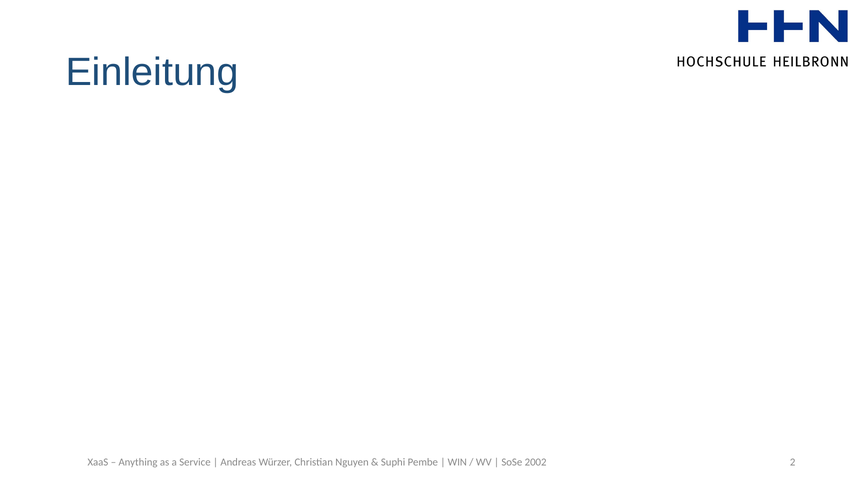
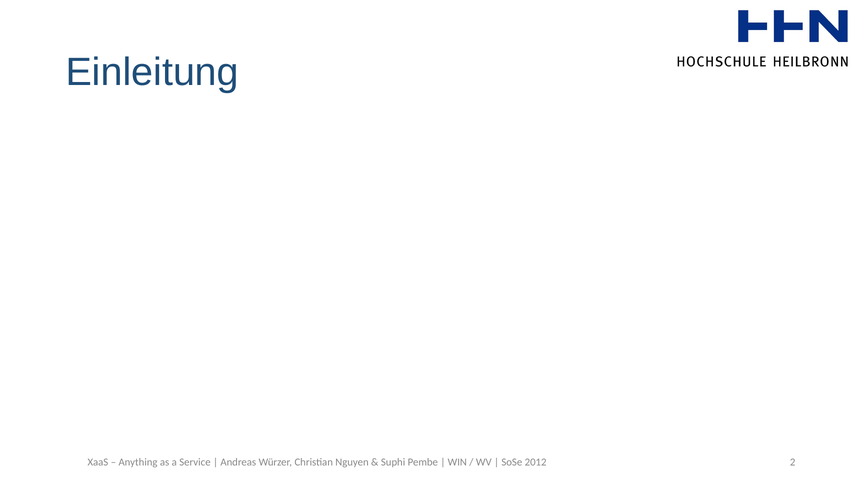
2002: 2002 -> 2012
